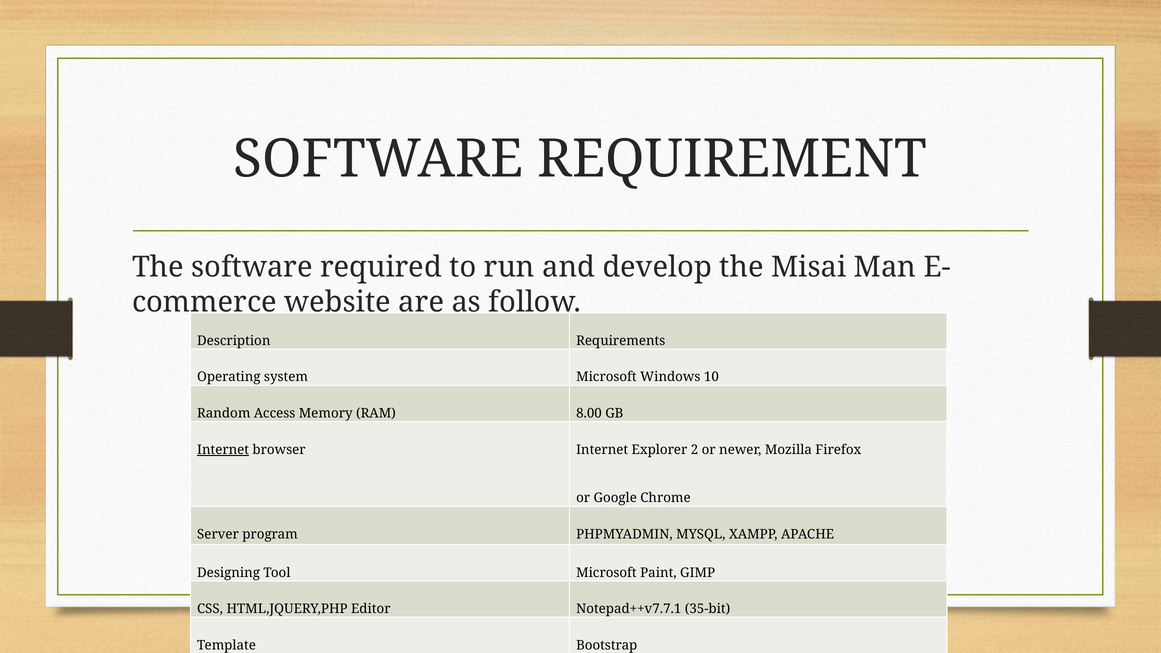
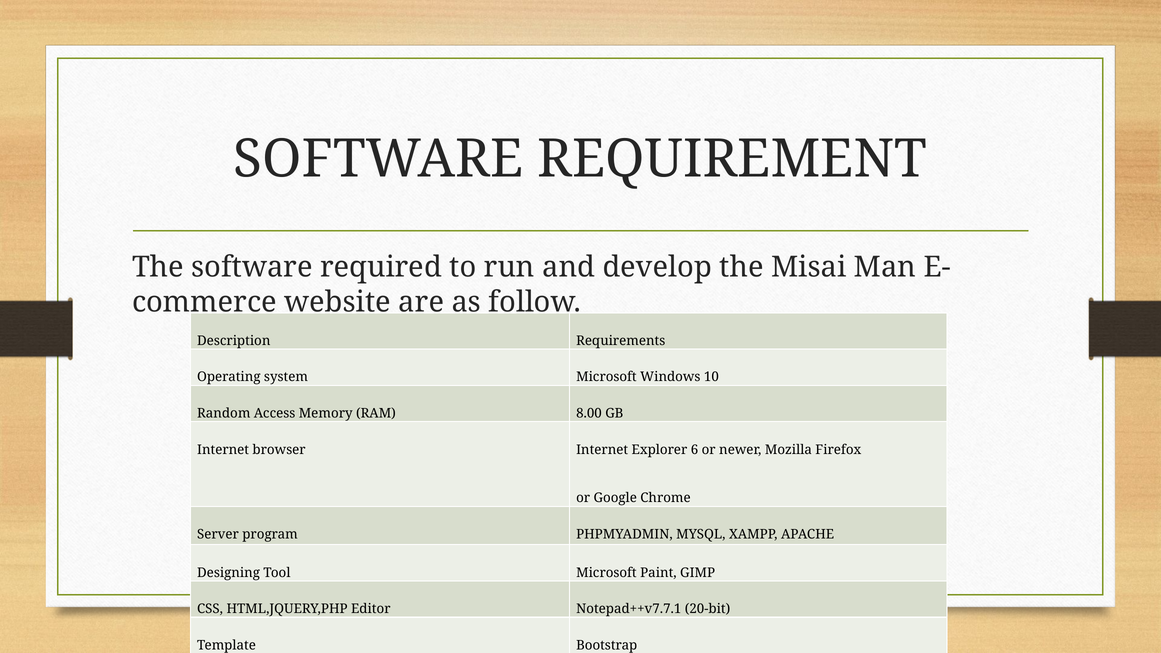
Internet at (223, 450) underline: present -> none
2: 2 -> 6
35-bit: 35-bit -> 20-bit
